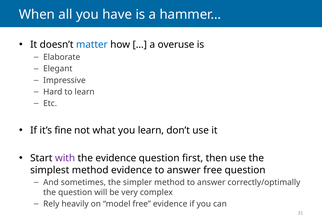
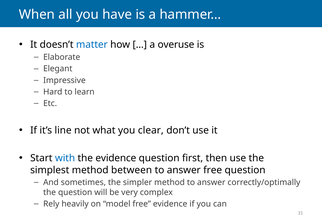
fine: fine -> line
you learn: learn -> clear
with colour: purple -> blue
method evidence: evidence -> between
